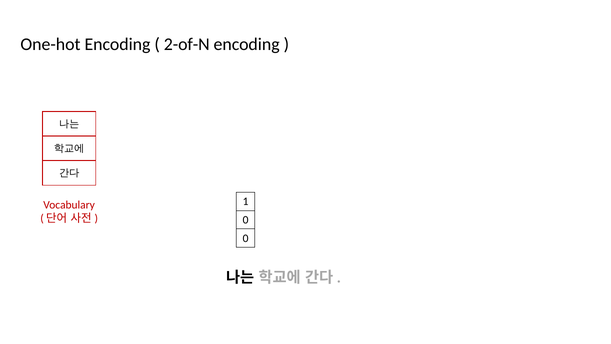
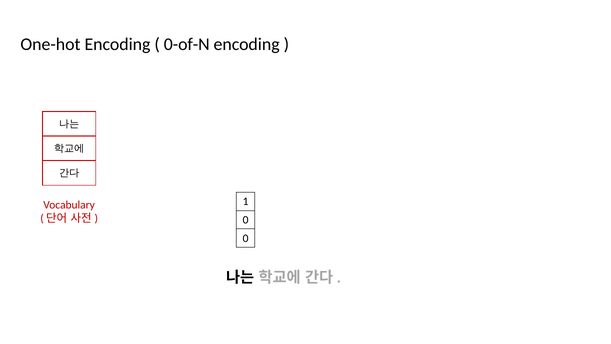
2-of-N: 2-of-N -> 0-of-N
